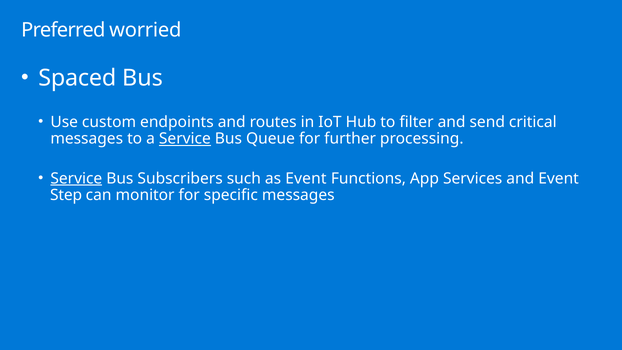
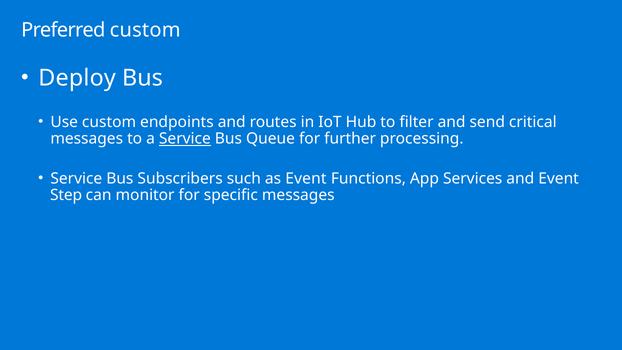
Preferred worried: worried -> custom
Spaced: Spaced -> Deploy
Service at (76, 178) underline: present -> none
